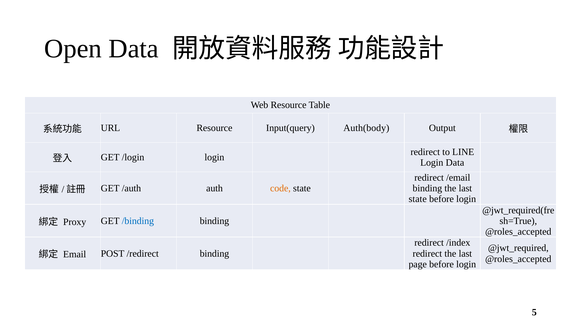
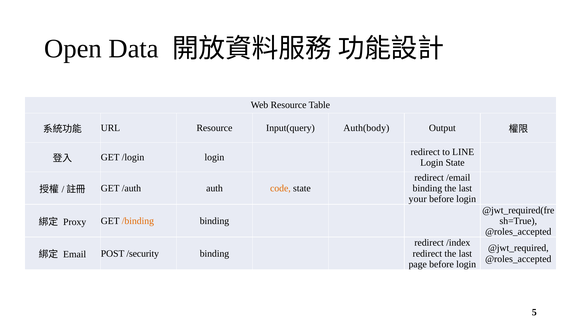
Login Data: Data -> State
state at (418, 199): state -> your
/binding colour: blue -> orange
/redirect: /redirect -> /security
